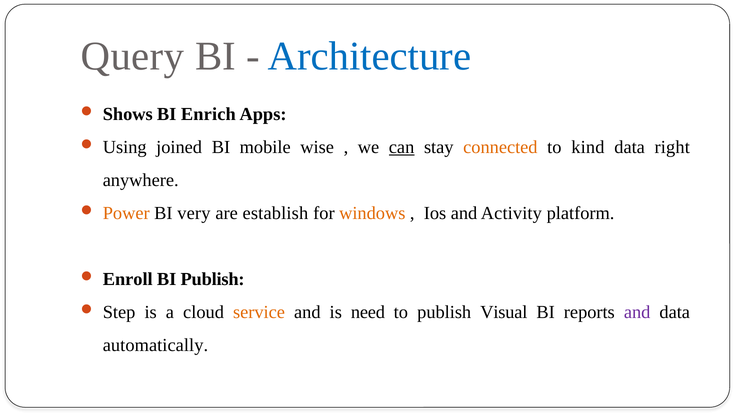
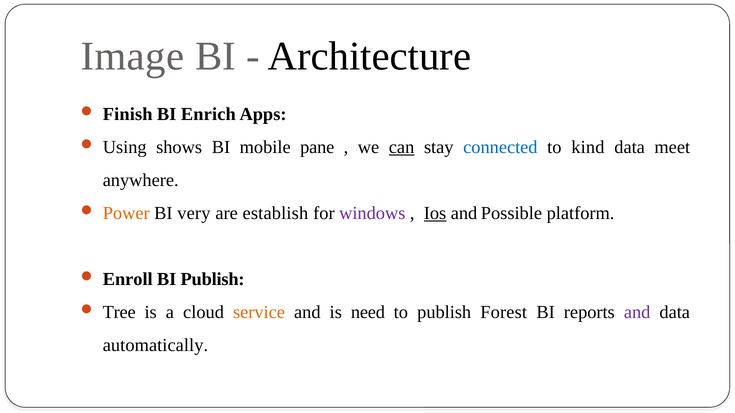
Query: Query -> Image
Architecture colour: blue -> black
Shows: Shows -> Finish
joined: joined -> shows
wise: wise -> pane
connected colour: orange -> blue
right: right -> meet
windows colour: orange -> purple
Ios underline: none -> present
Activity: Activity -> Possible
Step: Step -> Tree
Visual: Visual -> Forest
